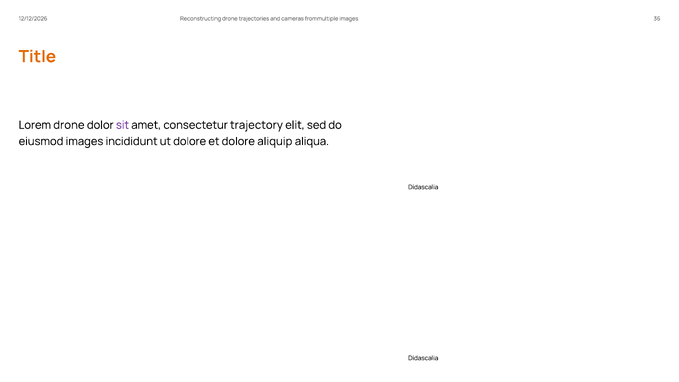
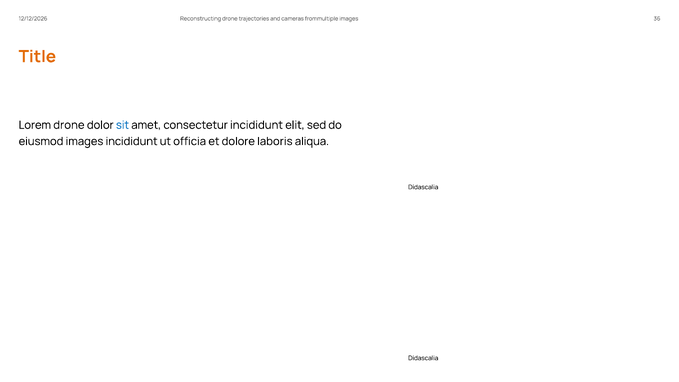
sit colour: purple -> blue
consectetur trajectory: trajectory -> incididunt
ut dolore: dolore -> officia
aliquip: aliquip -> laboris
